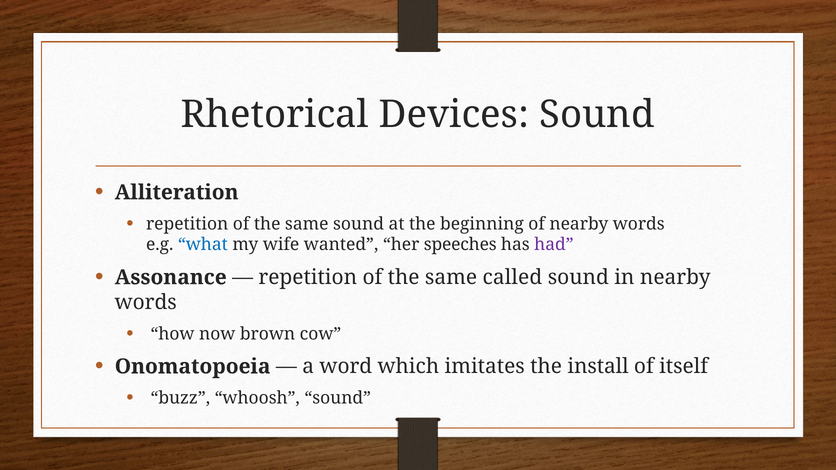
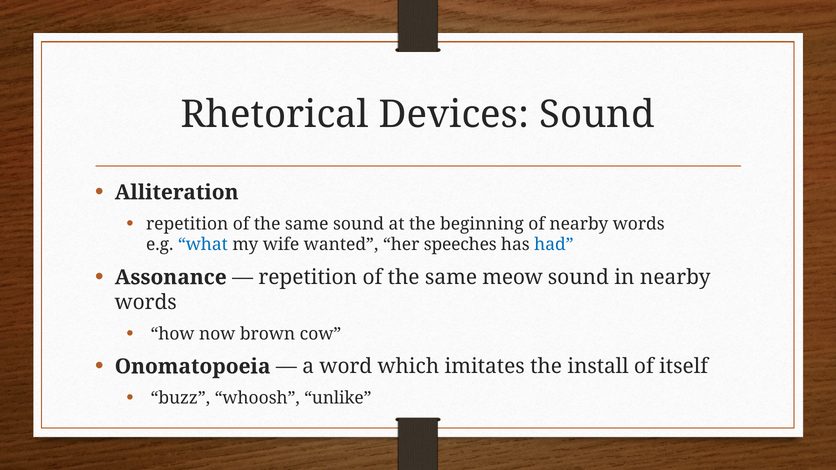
had colour: purple -> blue
called: called -> meow
whoosh sound: sound -> unlike
